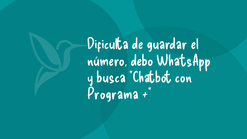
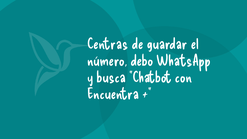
Dificulta: Dificulta -> Centras
Programa: Programa -> Encuentra
